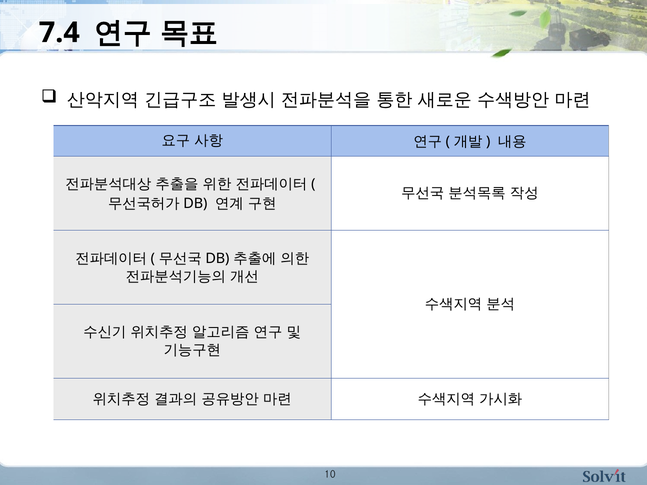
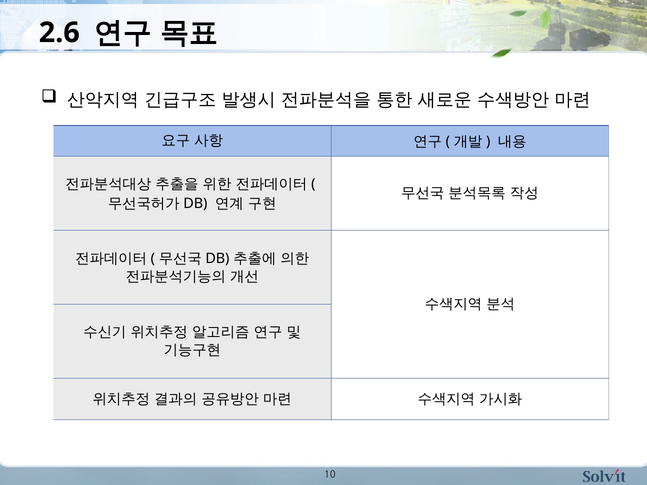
7.4: 7.4 -> 2.6
